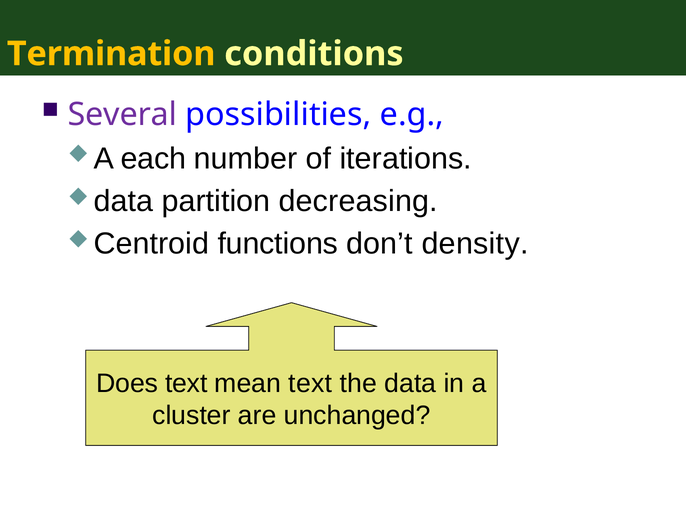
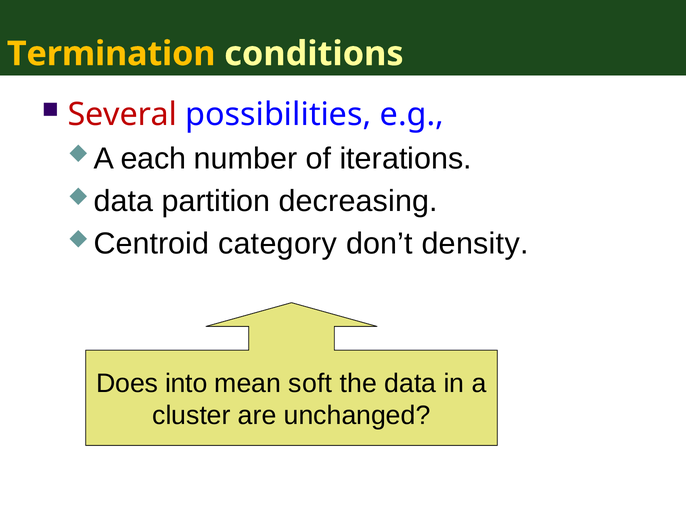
Several colour: purple -> red
functions: functions -> category
Does text: text -> into
mean text: text -> soft
